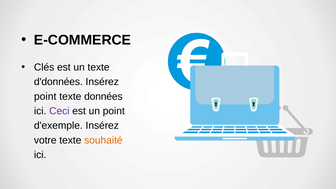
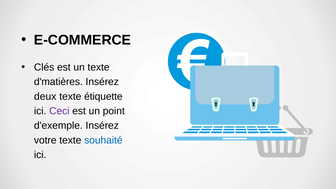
d'données: d'données -> d'matières
point at (45, 96): point -> deux
données: données -> étiquette
souhaité colour: orange -> blue
